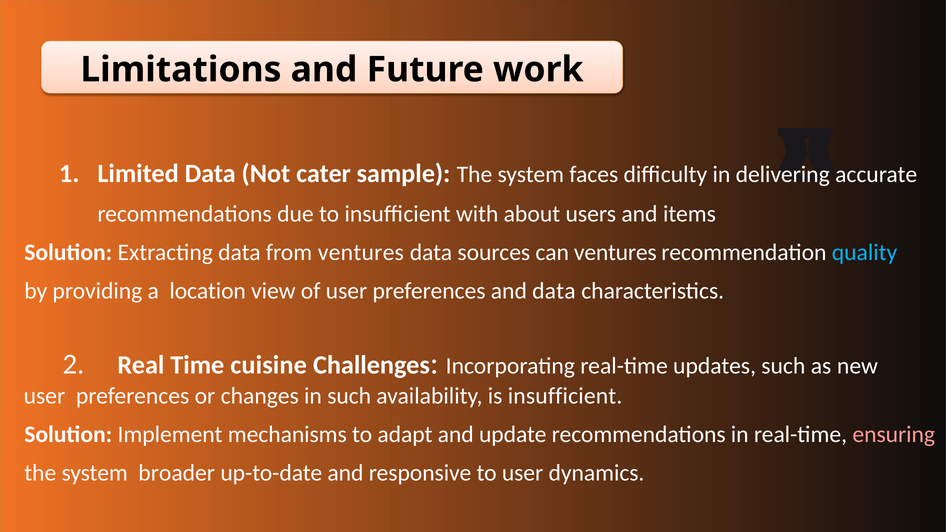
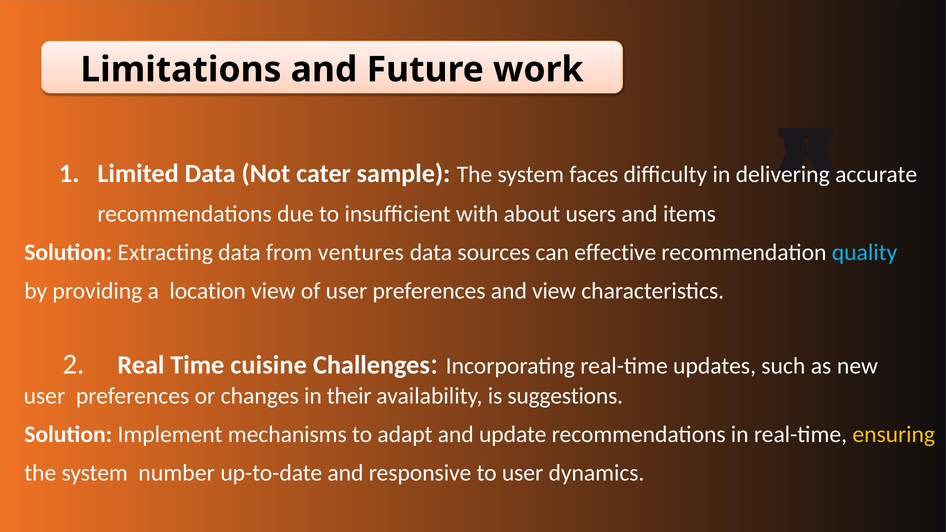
can ventures: ventures -> effective
and data: data -> view
in such: such -> their
is insufficient: insufficient -> suggestions
ensuring colour: pink -> yellow
broader: broader -> number
